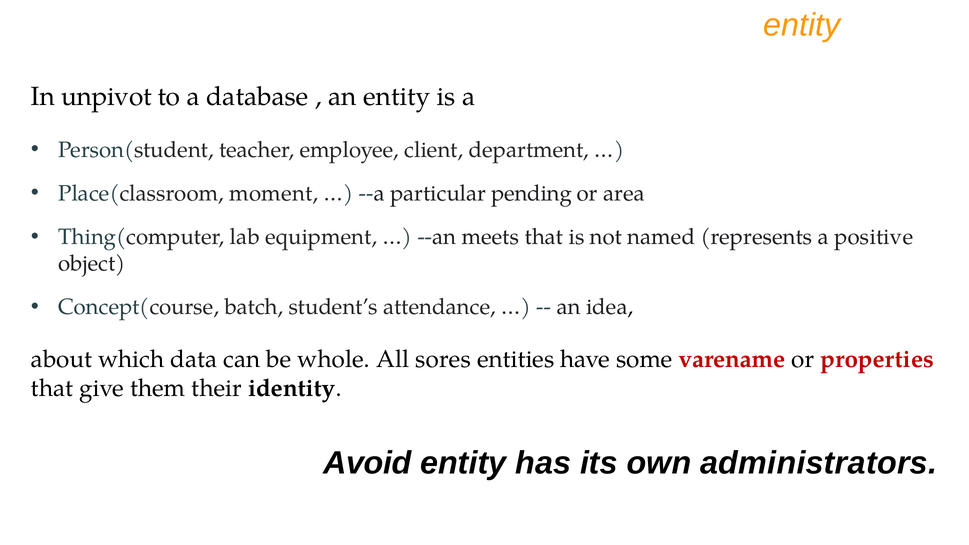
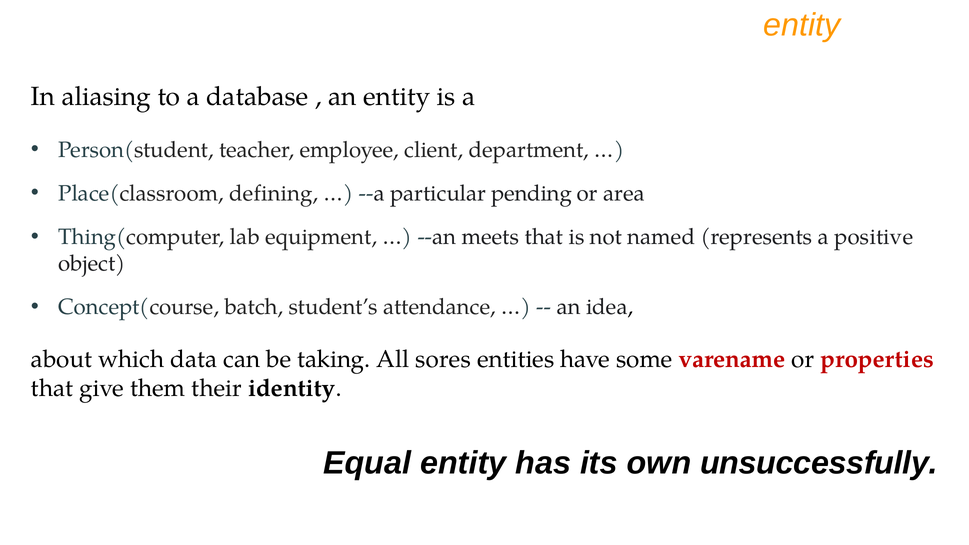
unpivot: unpivot -> aliasing
moment: moment -> defining
whole: whole -> taking
Avoid: Avoid -> Equal
administrators: administrators -> unsuccessfully
